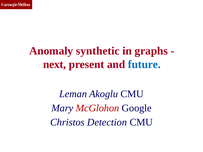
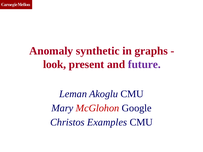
next: next -> look
future colour: blue -> purple
Detection: Detection -> Examples
